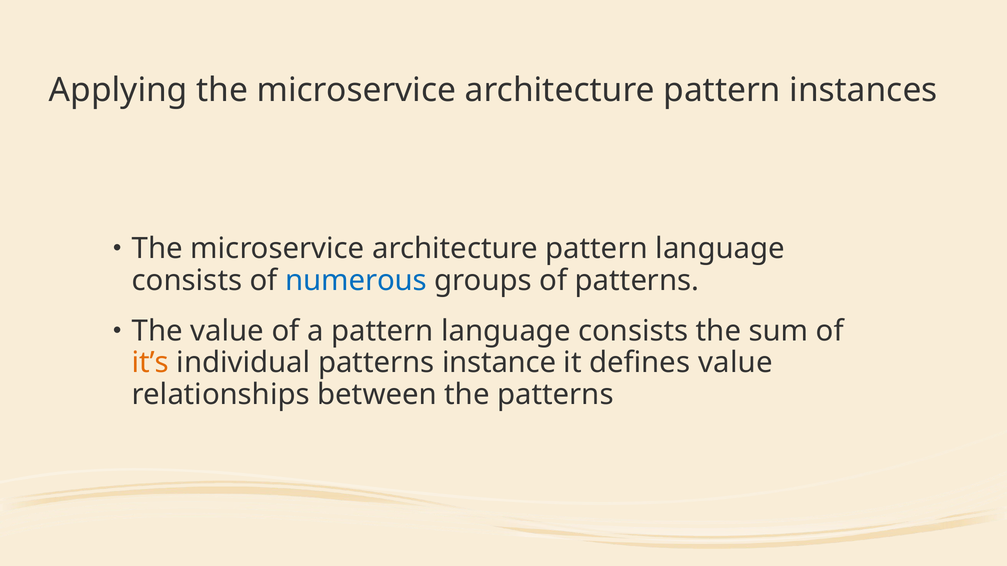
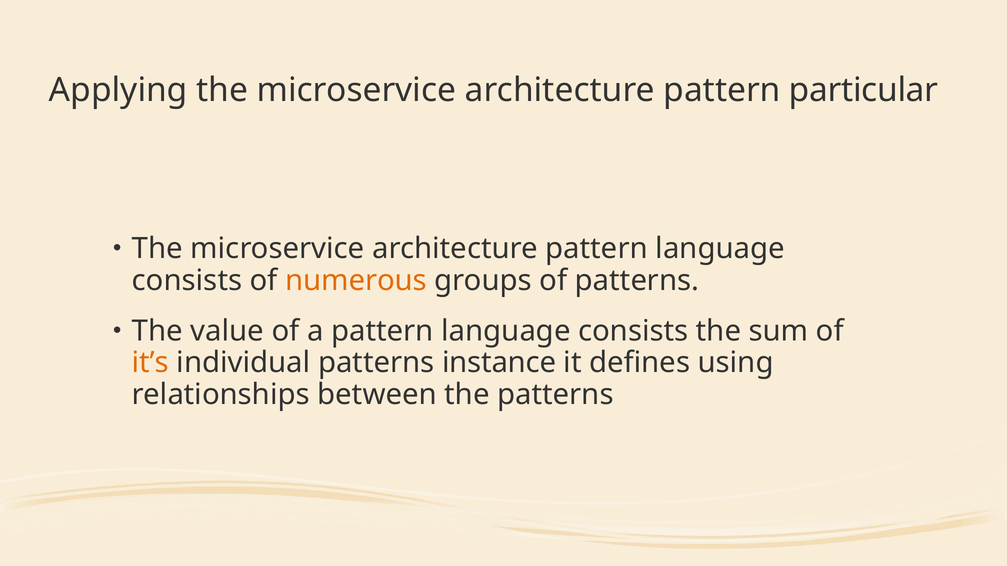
instances: instances -> particular
numerous colour: blue -> orange
defines value: value -> using
